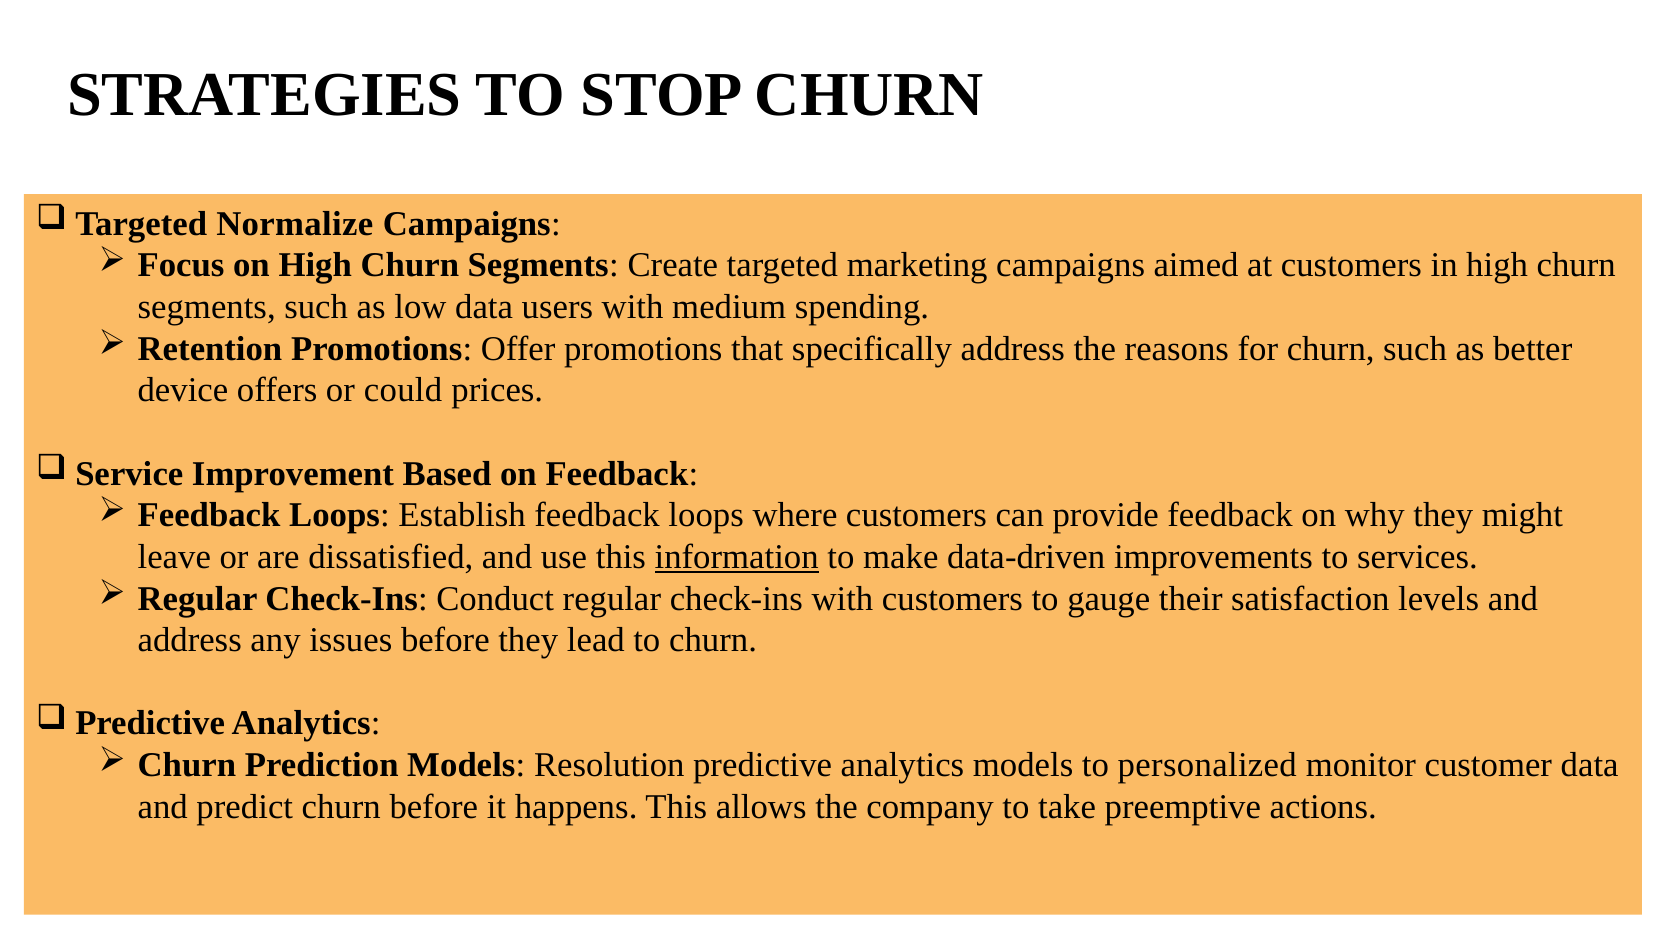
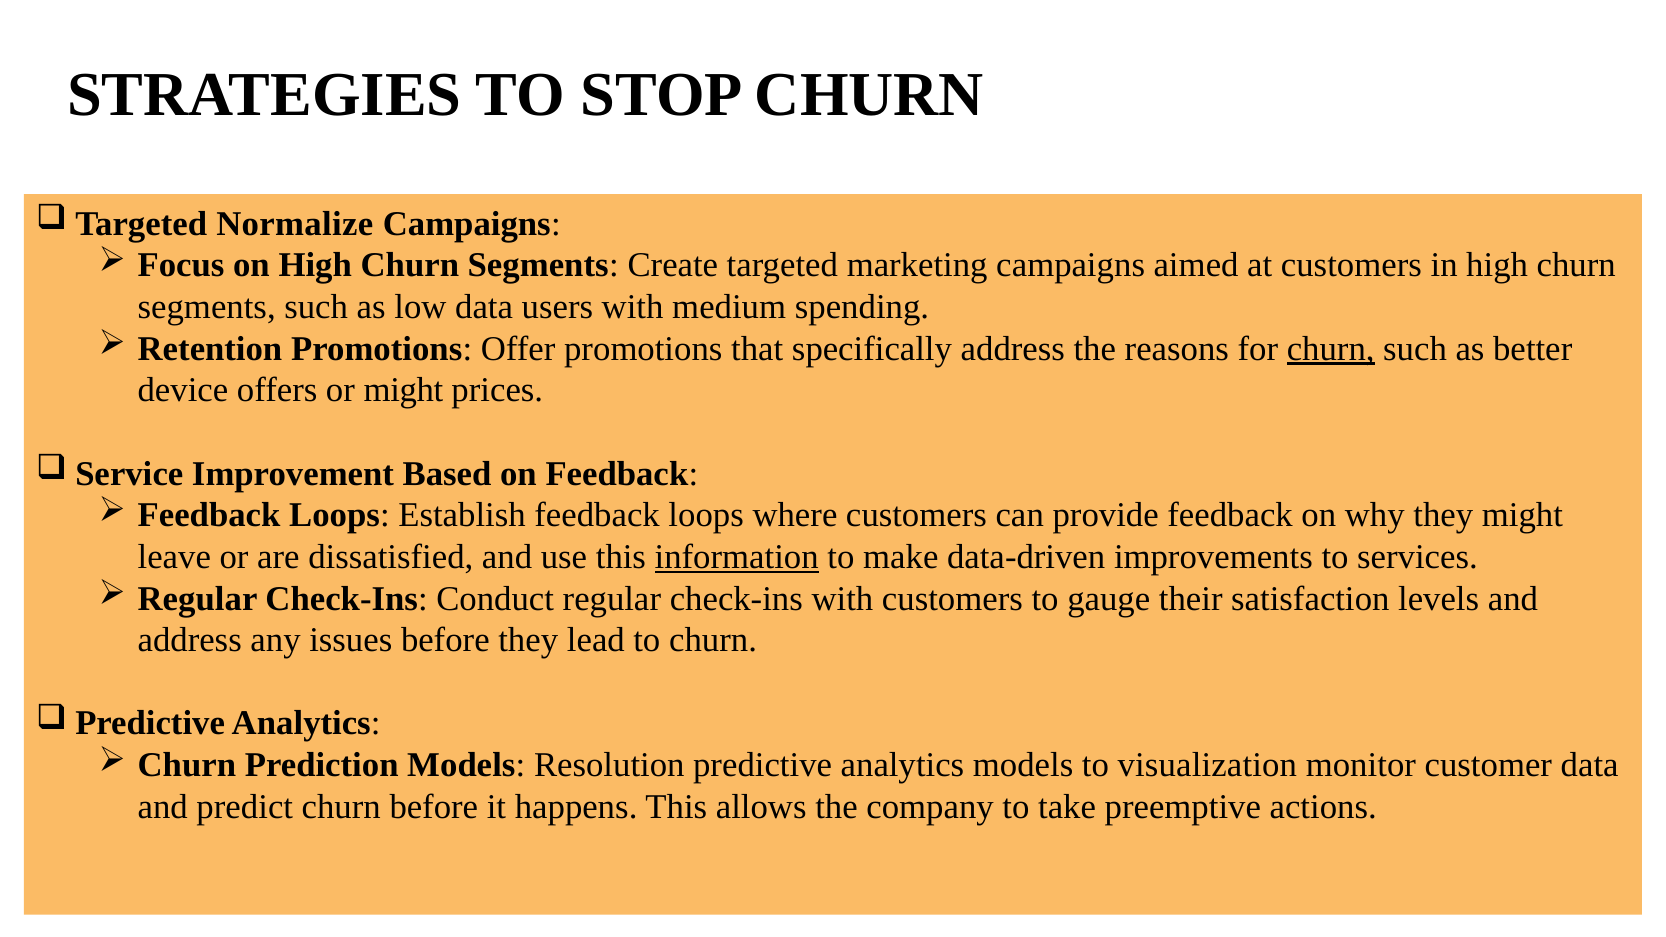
churn at (1331, 349) underline: none -> present
or could: could -> might
personalized: personalized -> visualization
